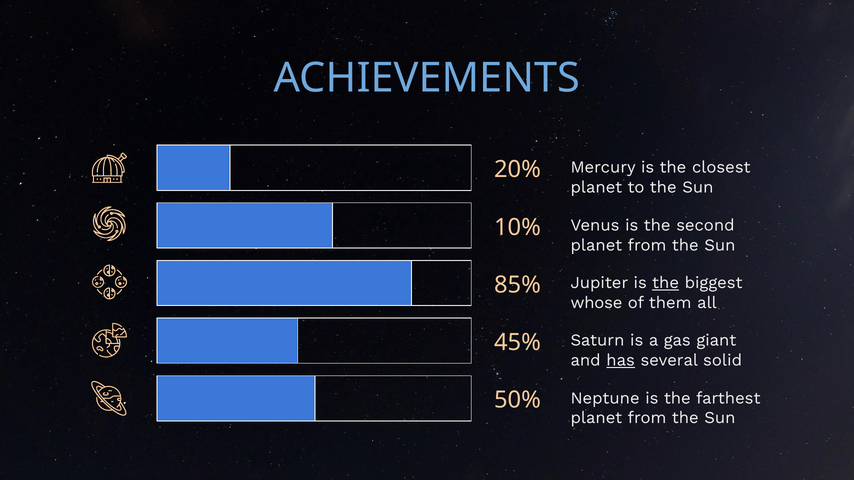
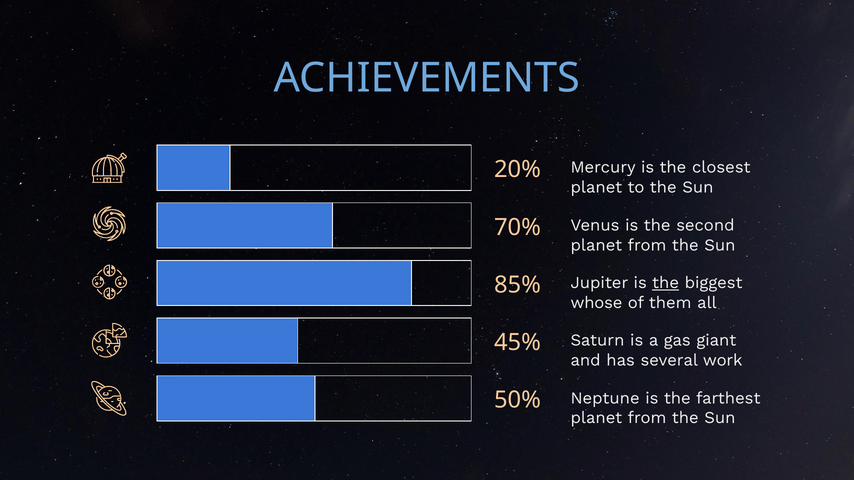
10%: 10% -> 70%
has underline: present -> none
solid: solid -> work
